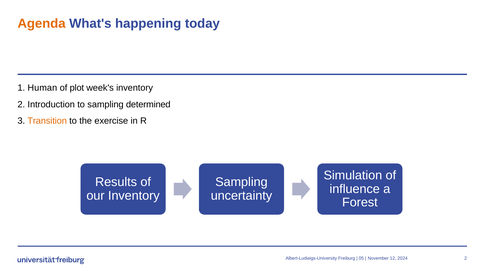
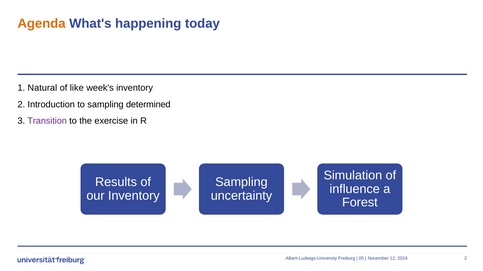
Human: Human -> Natural
plot: plot -> like
Transition colour: orange -> purple
